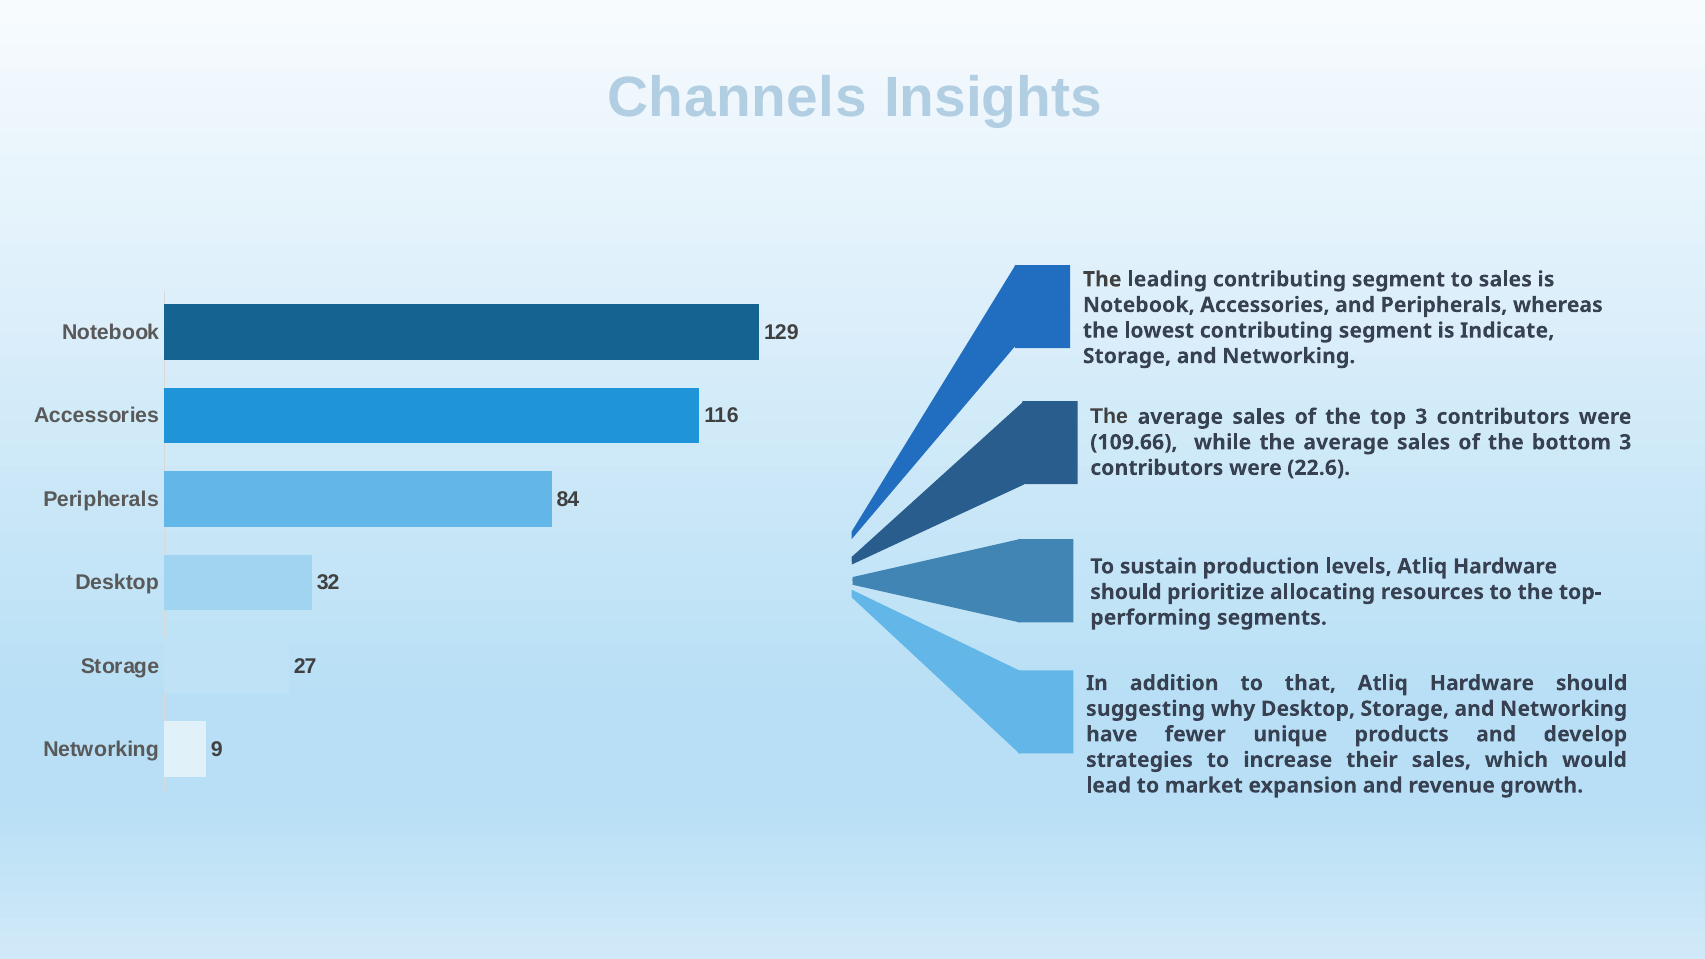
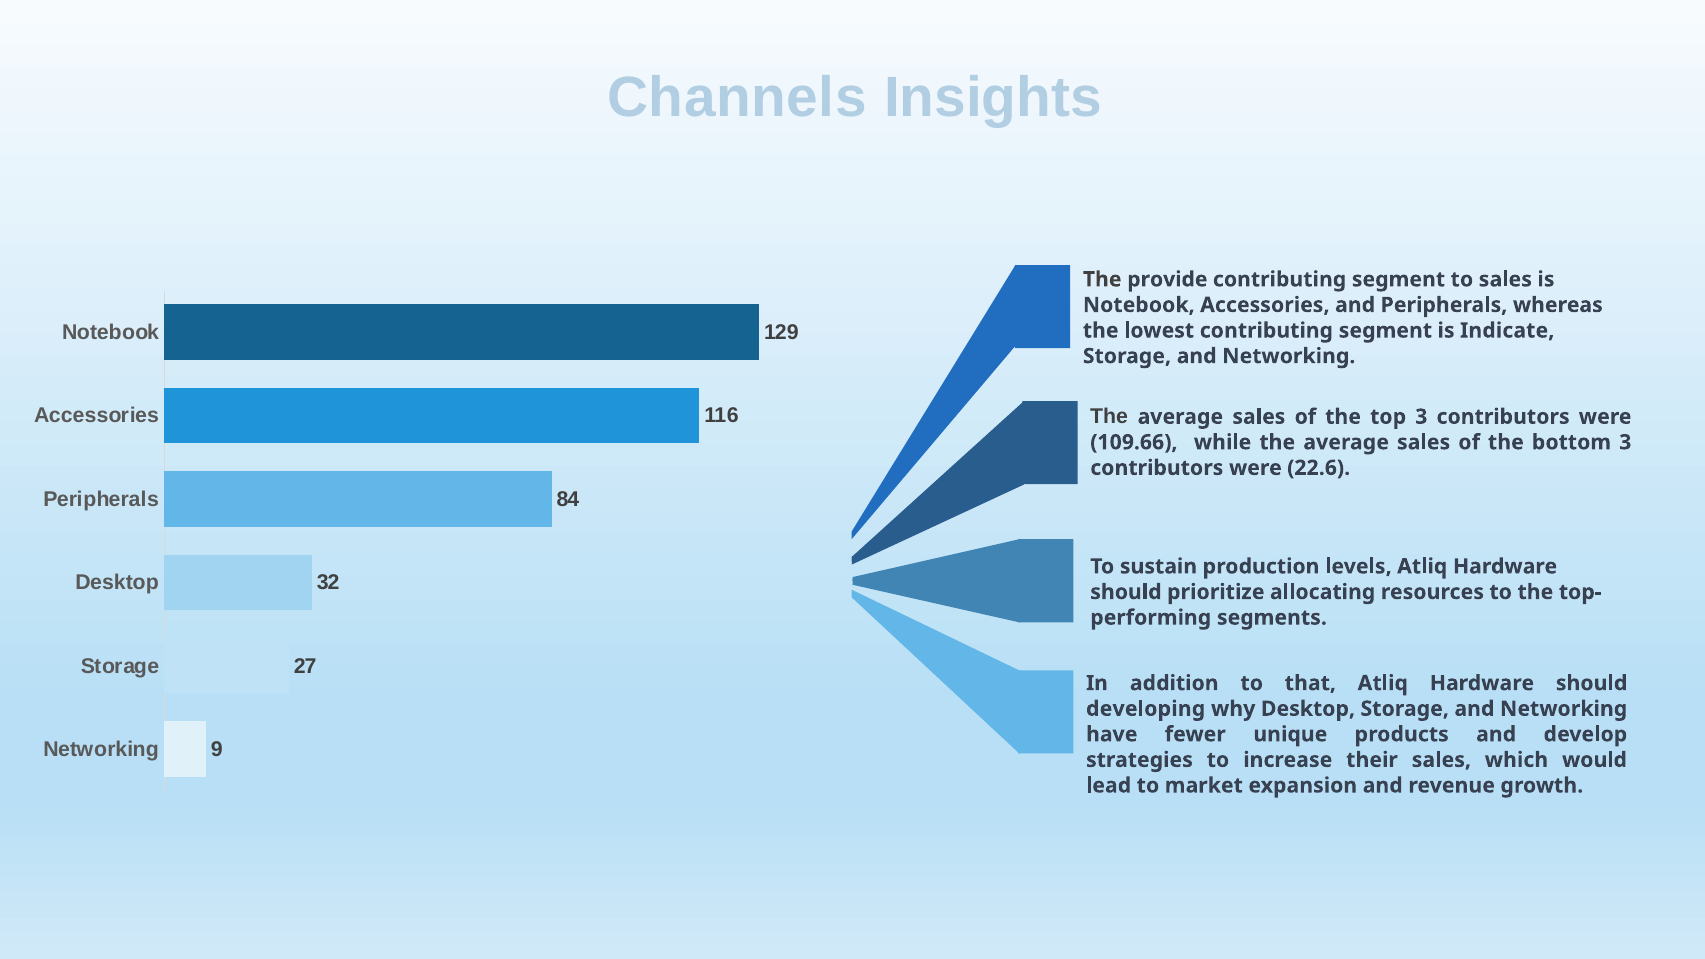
leading: leading -> provide
suggesting: suggesting -> developing
